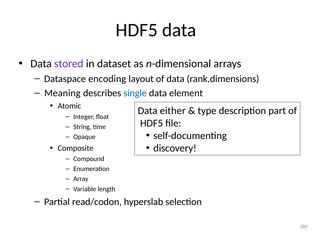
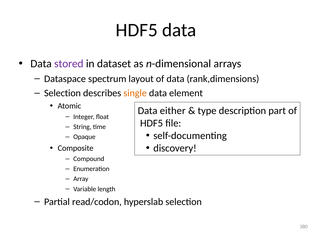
encoding: encoding -> spectrum
Meaning at (62, 93): Meaning -> Selection
single colour: blue -> orange
